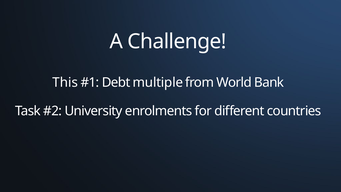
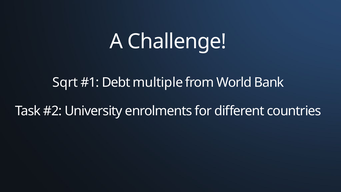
This: This -> Sqrt
